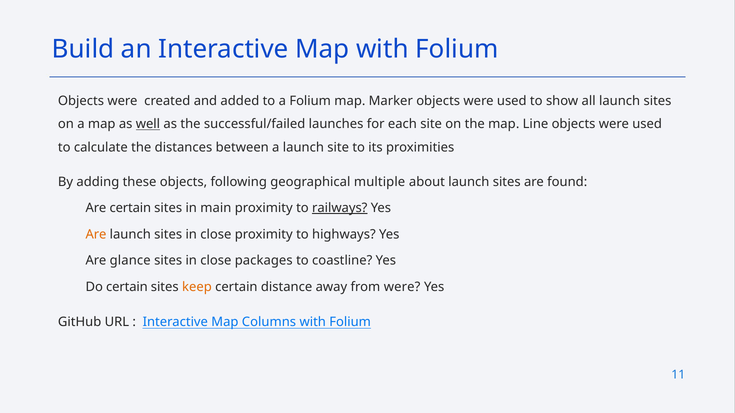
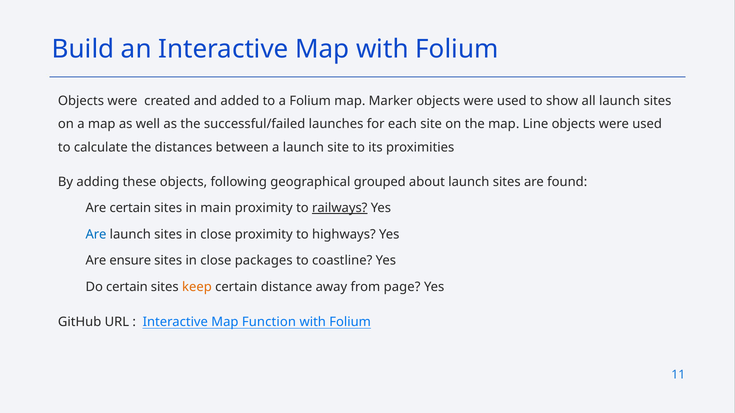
well underline: present -> none
multiple: multiple -> grouped
Are at (96, 235) colour: orange -> blue
glance: glance -> ensure
from were: were -> page
Columns: Columns -> Function
